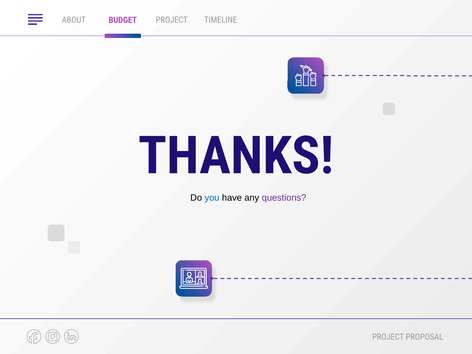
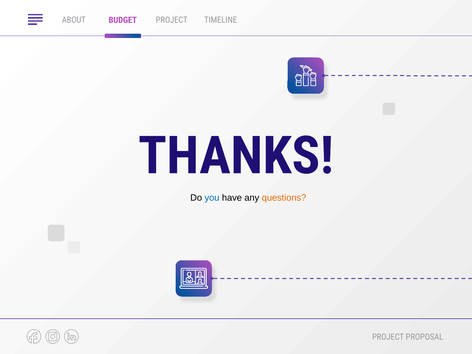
questions colour: purple -> orange
